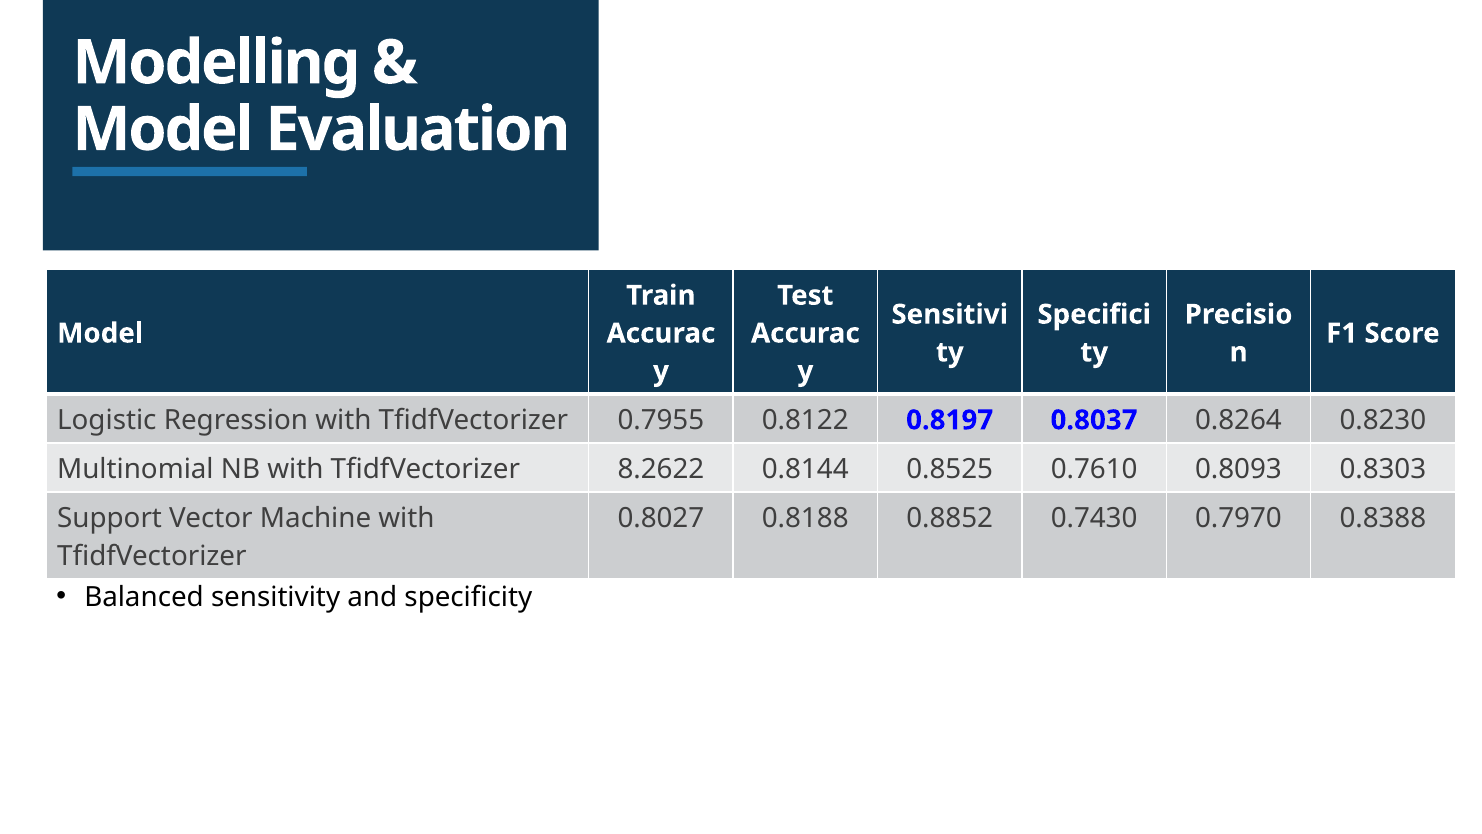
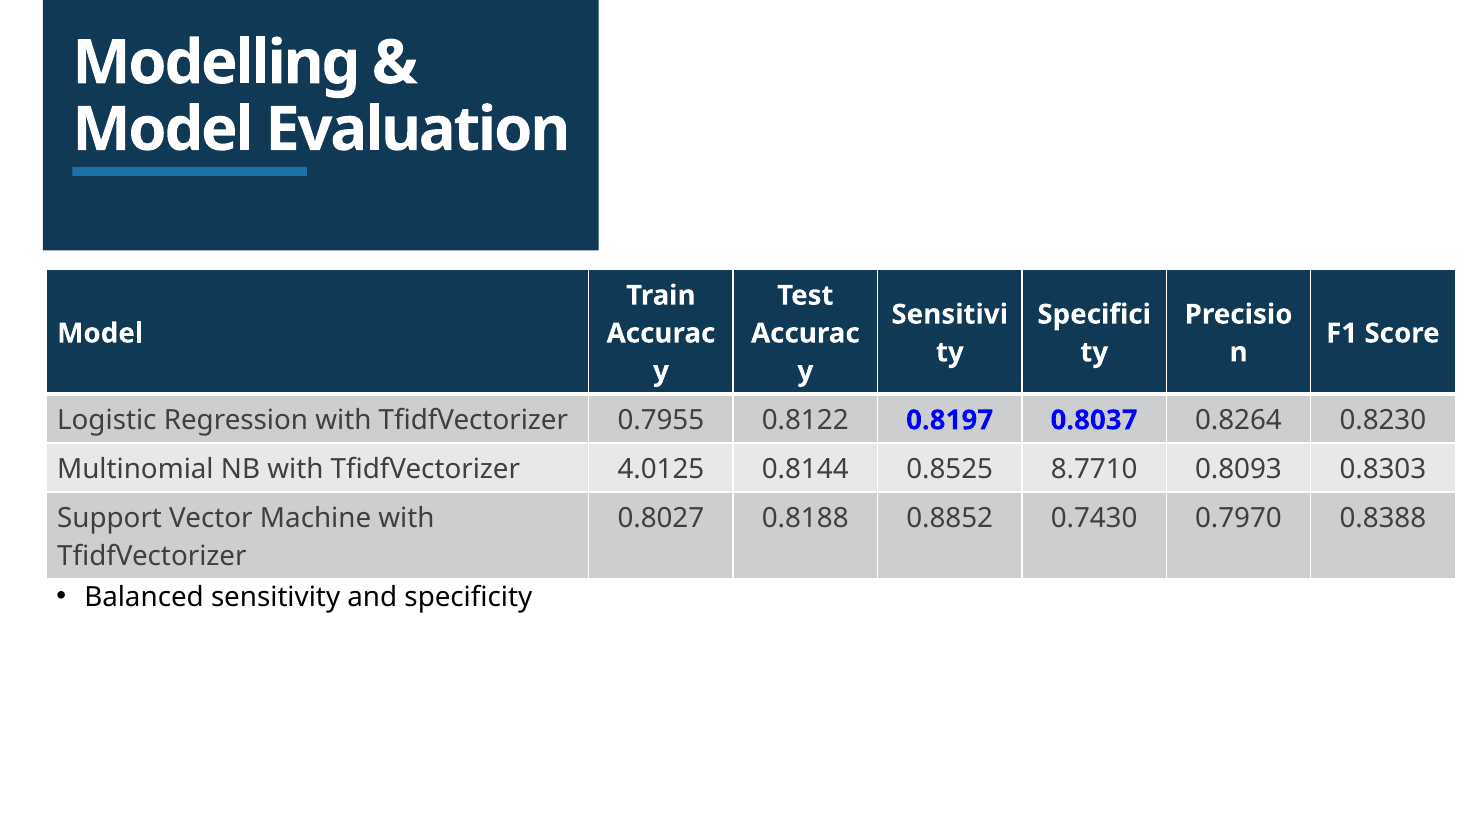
8.2622: 8.2622 -> 4.0125
0.7610: 0.7610 -> 8.7710
